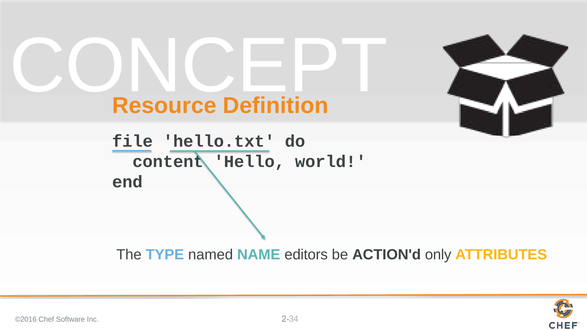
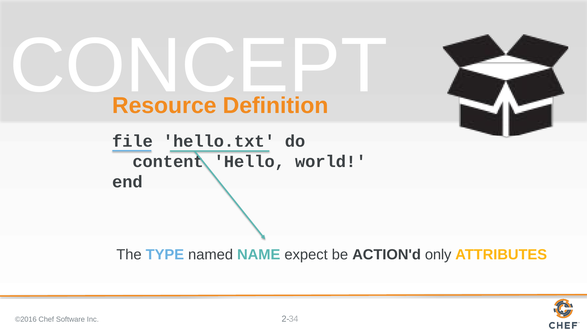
editors: editors -> expect
